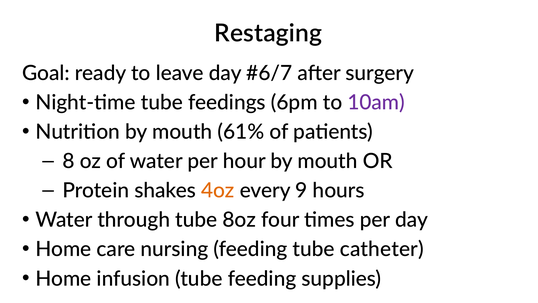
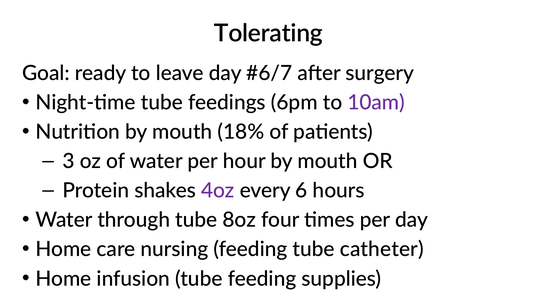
Restaging: Restaging -> Tolerating
61%: 61% -> 18%
8: 8 -> 3
4oz colour: orange -> purple
9: 9 -> 6
